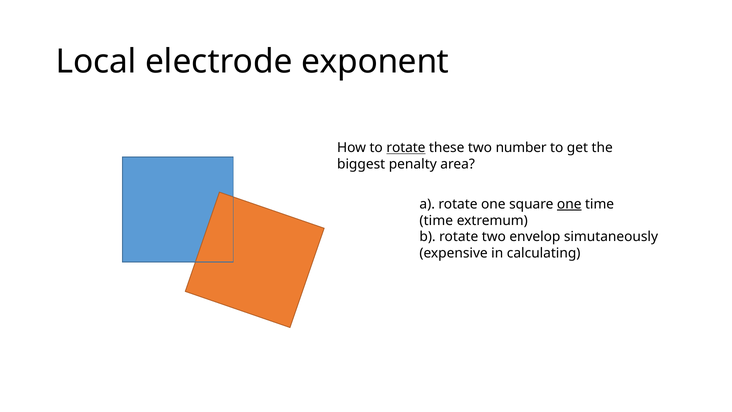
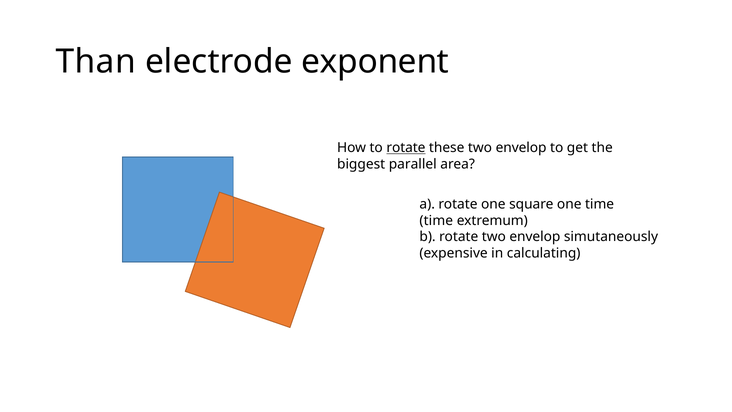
Local: Local -> Than
these two number: number -> envelop
penalty: penalty -> parallel
one at (569, 204) underline: present -> none
